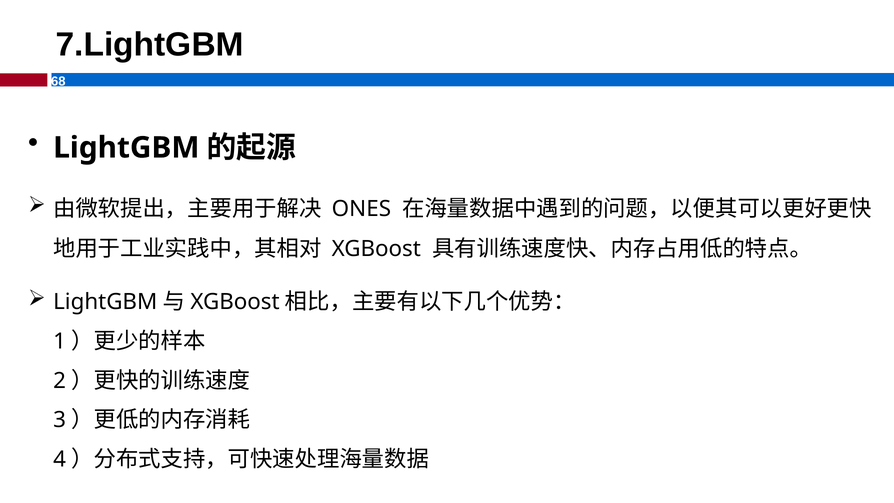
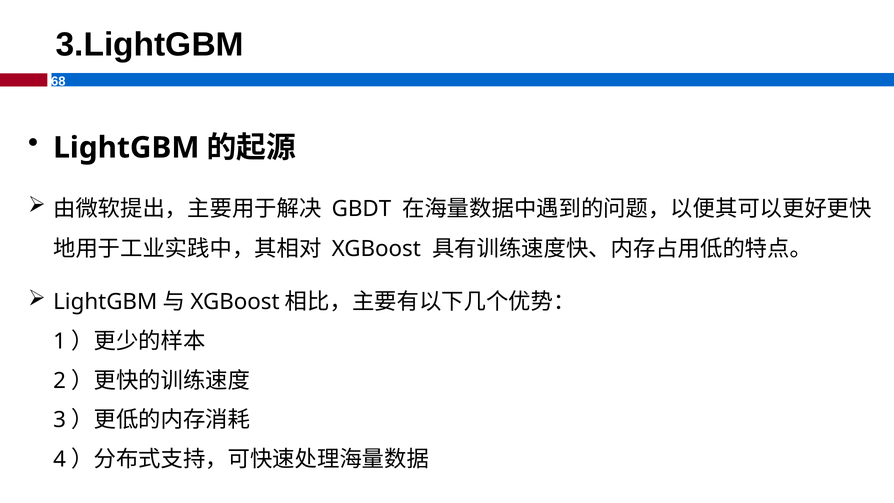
7.LightGBM: 7.LightGBM -> 3.LightGBM
ONES: ONES -> GBDT
